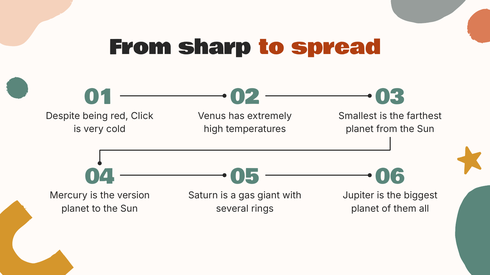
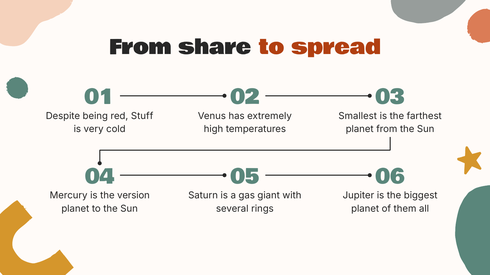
sharp: sharp -> share
Click: Click -> Stuff
